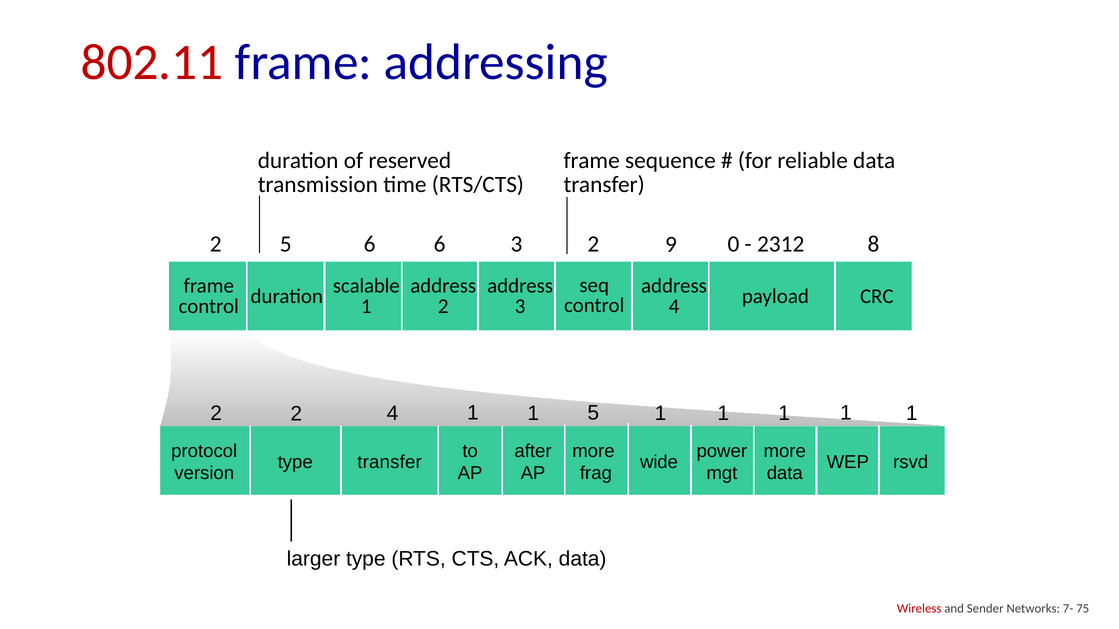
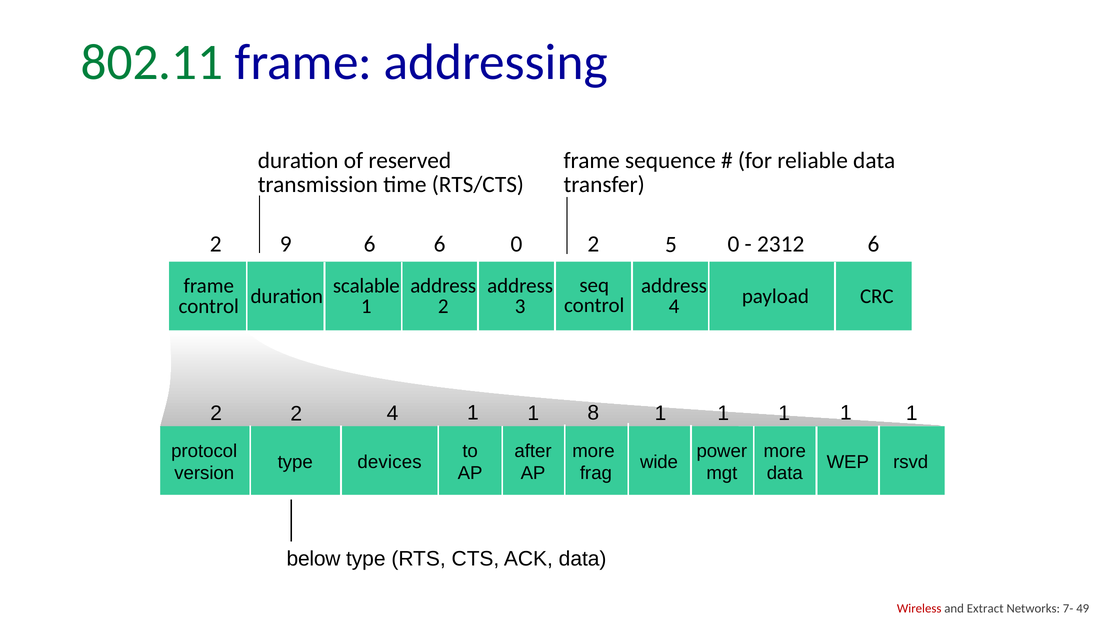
802.11 colour: red -> green
2 5: 5 -> 9
6 3: 3 -> 0
9: 9 -> 5
2312 8: 8 -> 6
1 5: 5 -> 8
transfer at (390, 462): transfer -> devices
larger: larger -> below
Sender: Sender -> Extract
75: 75 -> 49
